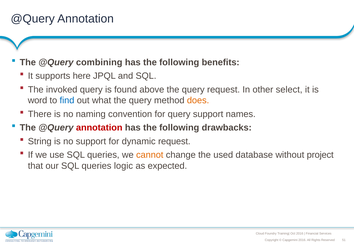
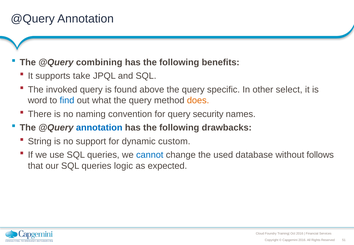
here: here -> take
query request: request -> specific
query support: support -> security
annotation at (99, 128) colour: red -> blue
dynamic request: request -> custom
cannot colour: orange -> blue
project: project -> follows
